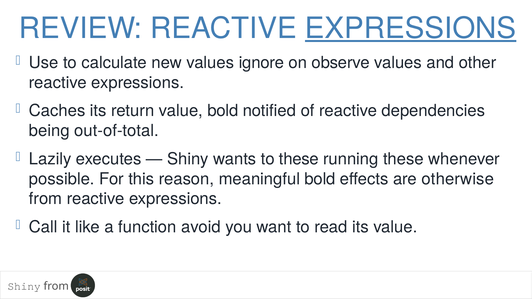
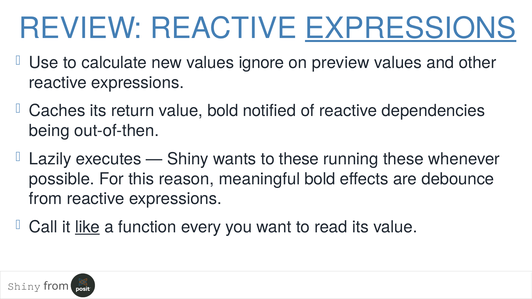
observe: observe -> preview
out-of-total: out-of-total -> out-of-then
otherwise: otherwise -> debounce
like underline: none -> present
avoid: avoid -> every
